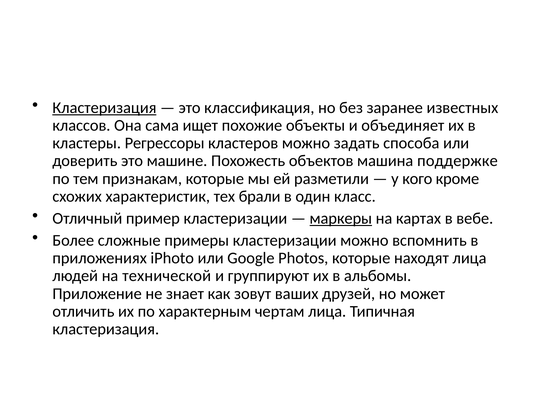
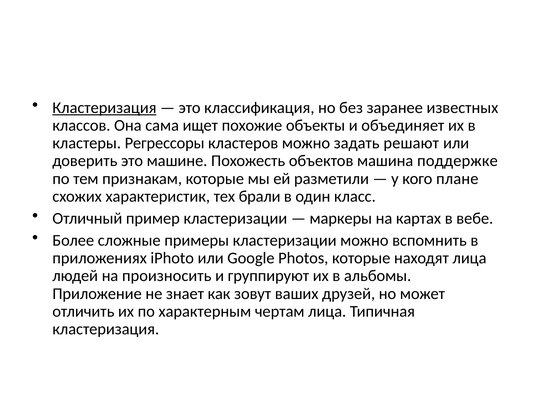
способа: способа -> решают
кроме: кроме -> плане
маркеры underline: present -> none
технической: технической -> произносить
